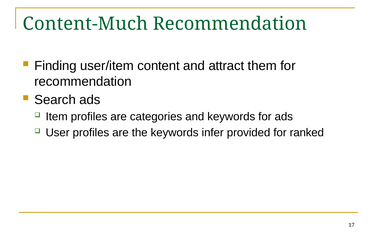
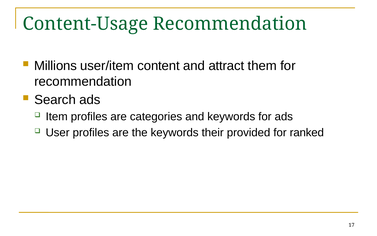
Content‐Much: Content‐Much -> Content‐Usage
Finding: Finding -> Millions
infer: infer -> their
